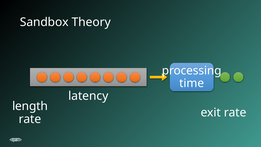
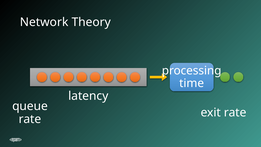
Sandbox: Sandbox -> Network
length: length -> queue
